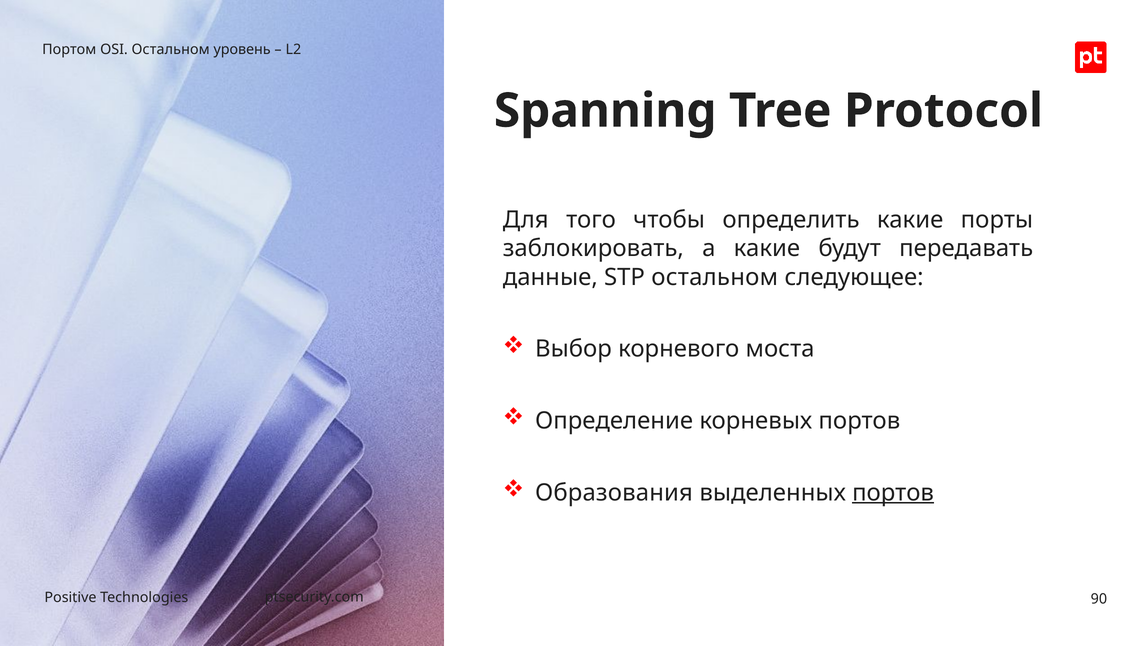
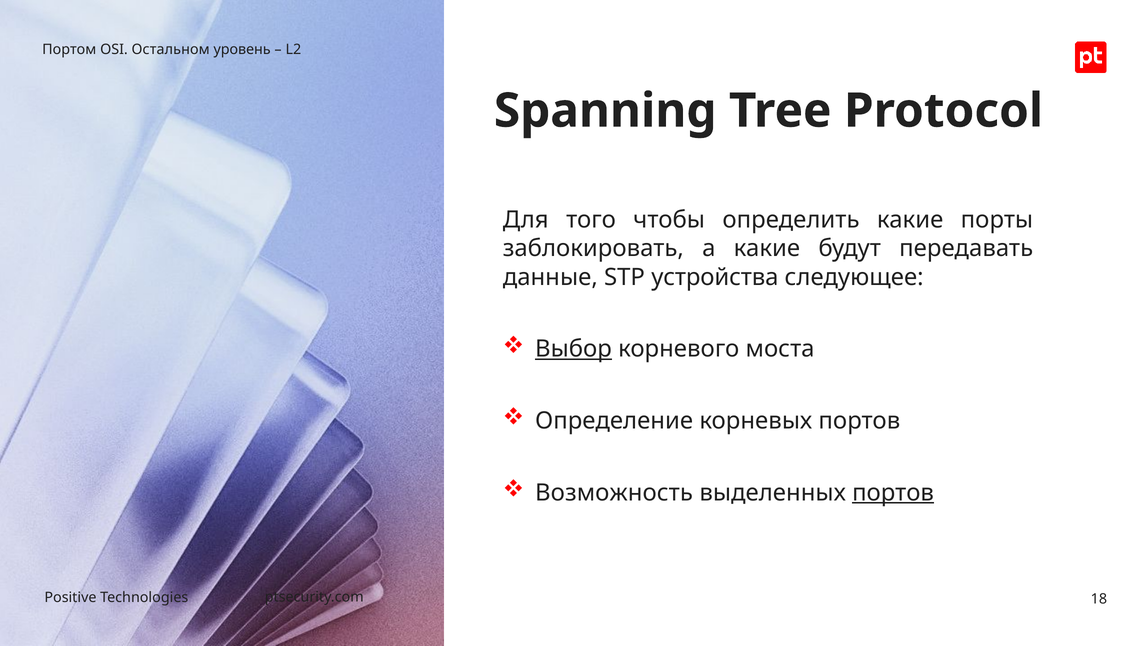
STP остальном: остальном -> устройства
Выбор underline: none -> present
Образования: Образования -> Возможность
90: 90 -> 18
